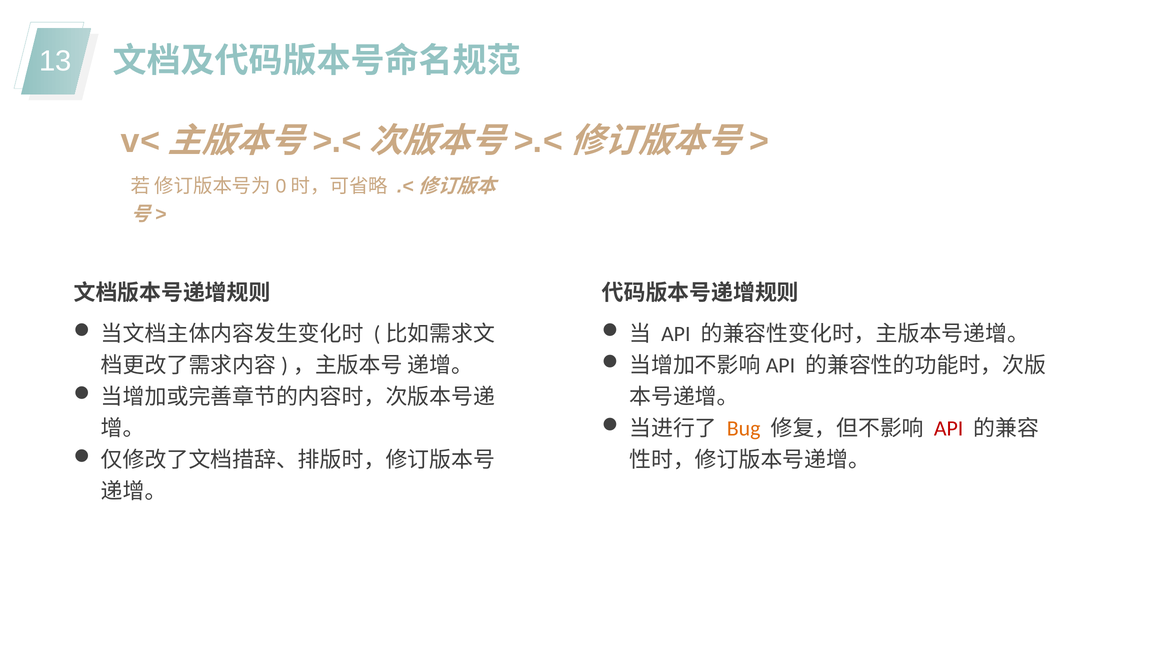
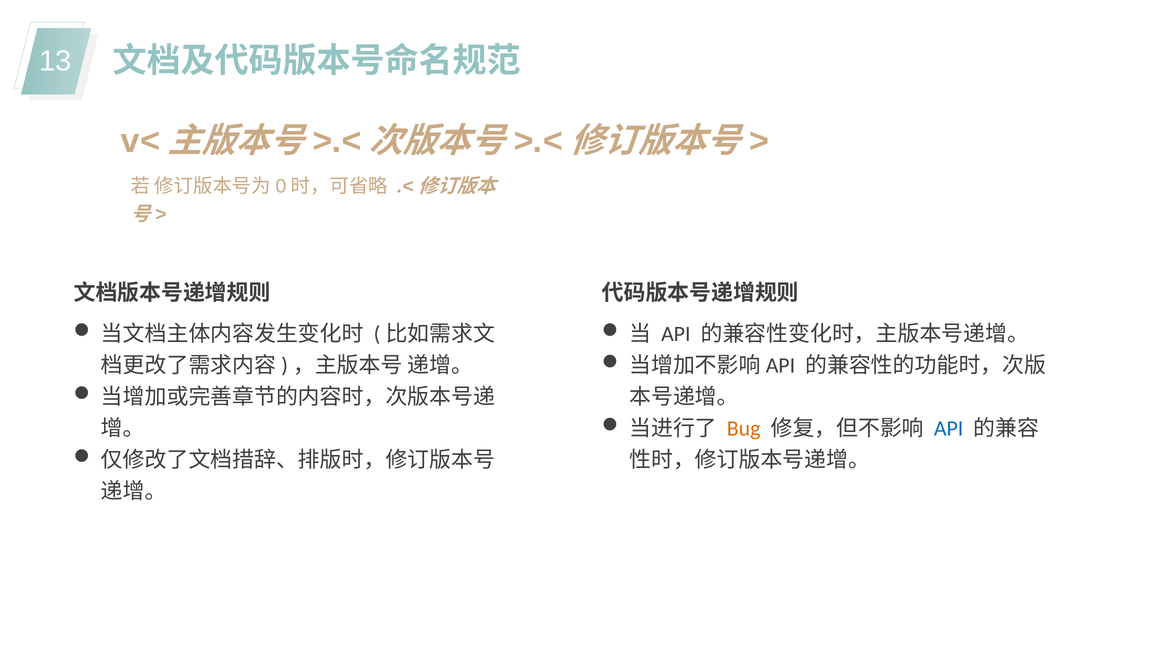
API at (949, 429) colour: red -> blue
